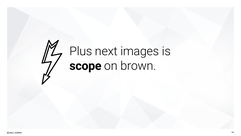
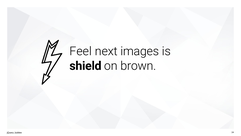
Plus: Plus -> Feel
scope: scope -> shield
